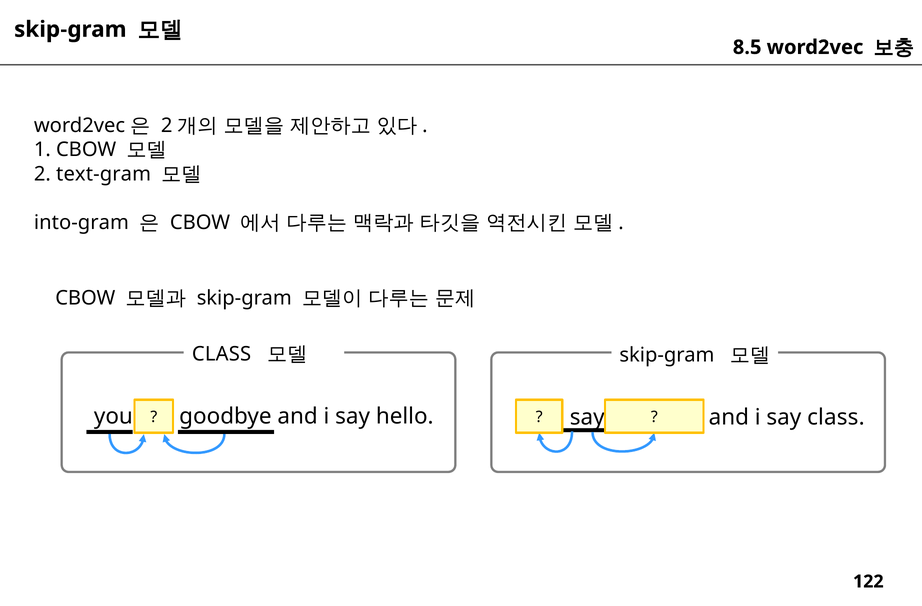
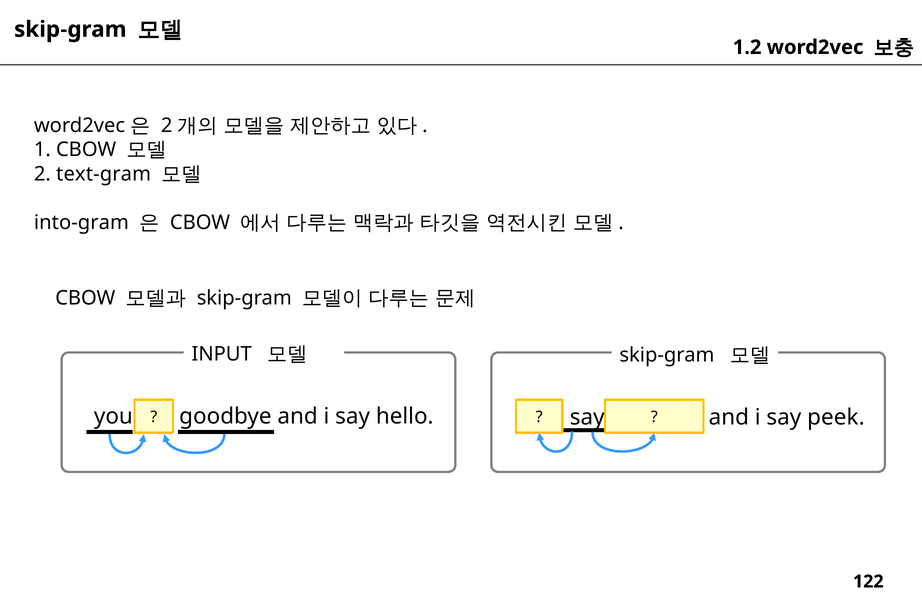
8.5: 8.5 -> 1.2
CLASS at (222, 354): CLASS -> INPUT
say class: class -> peek
